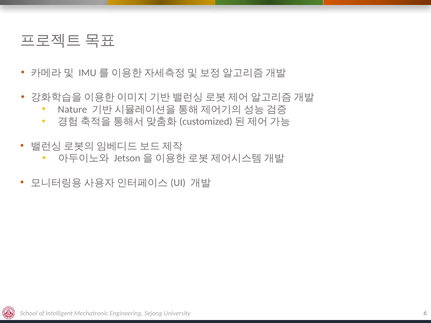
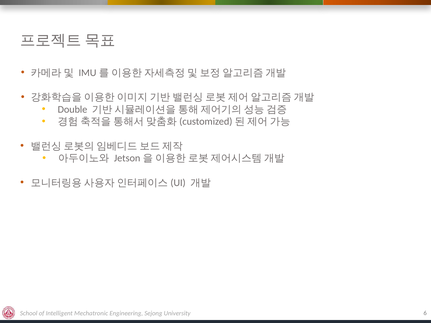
Nature: Nature -> Double
